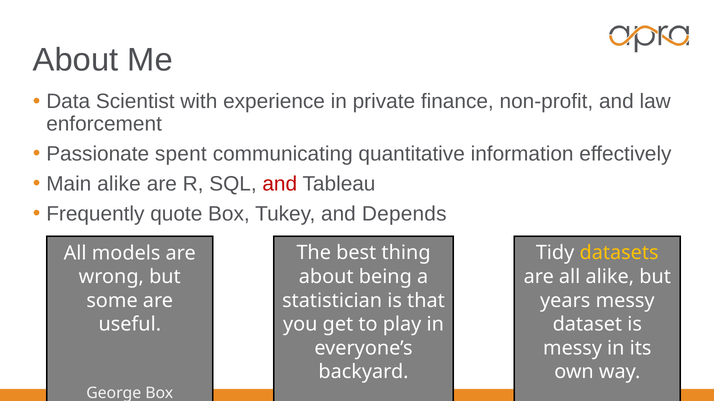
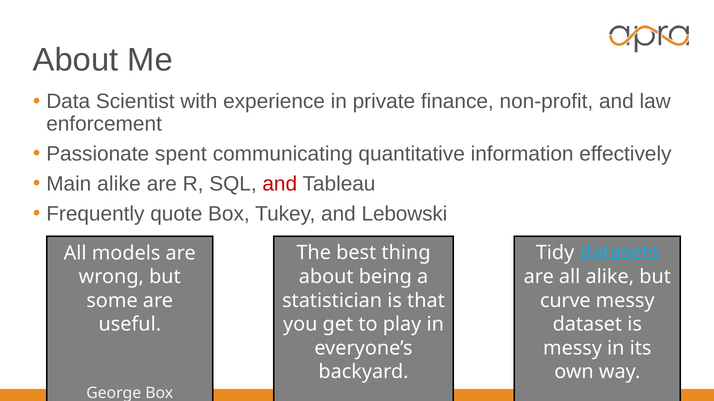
Depends: Depends -> Lebowski
datasets colour: yellow -> light blue
years: years -> curve
